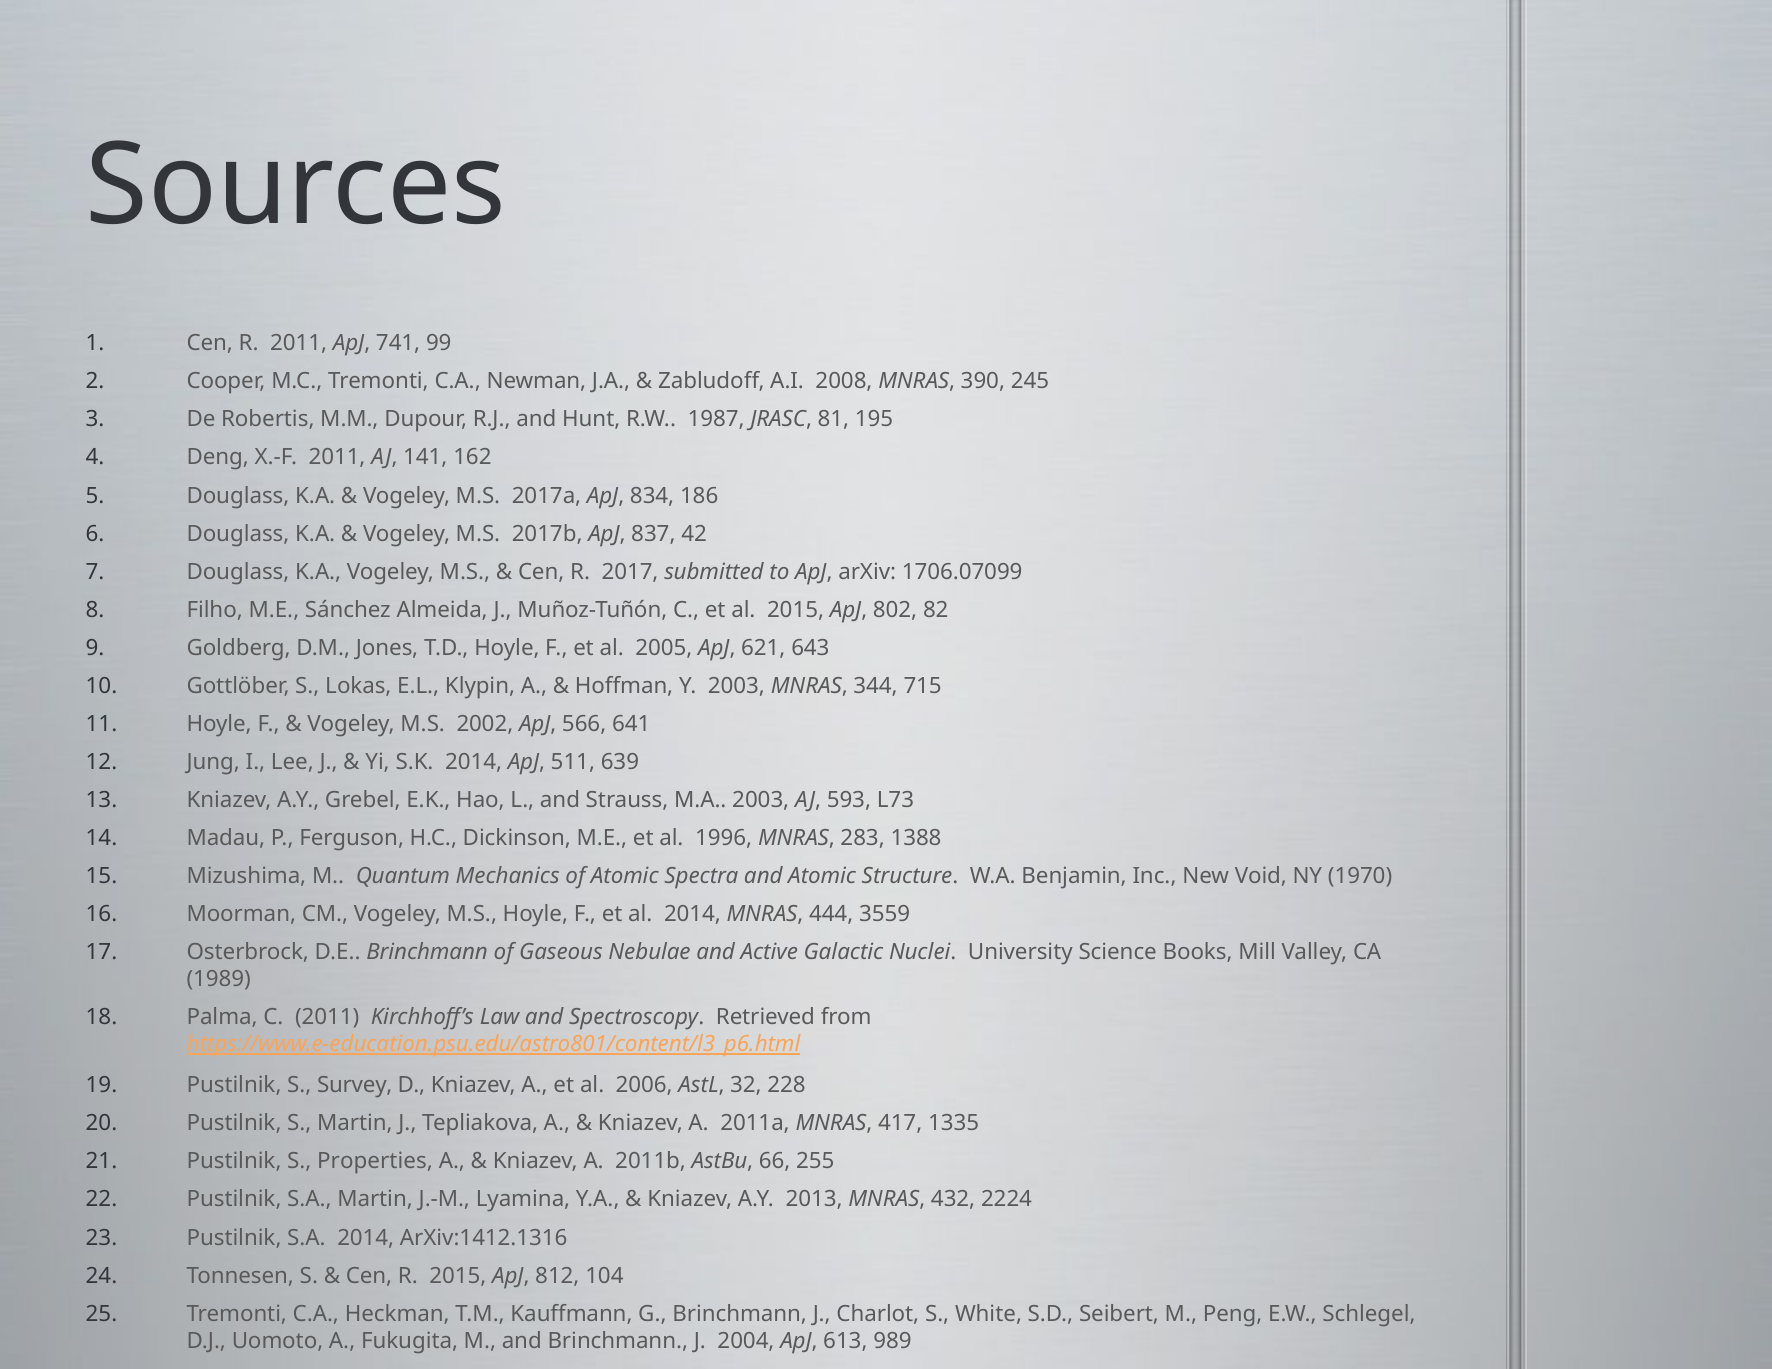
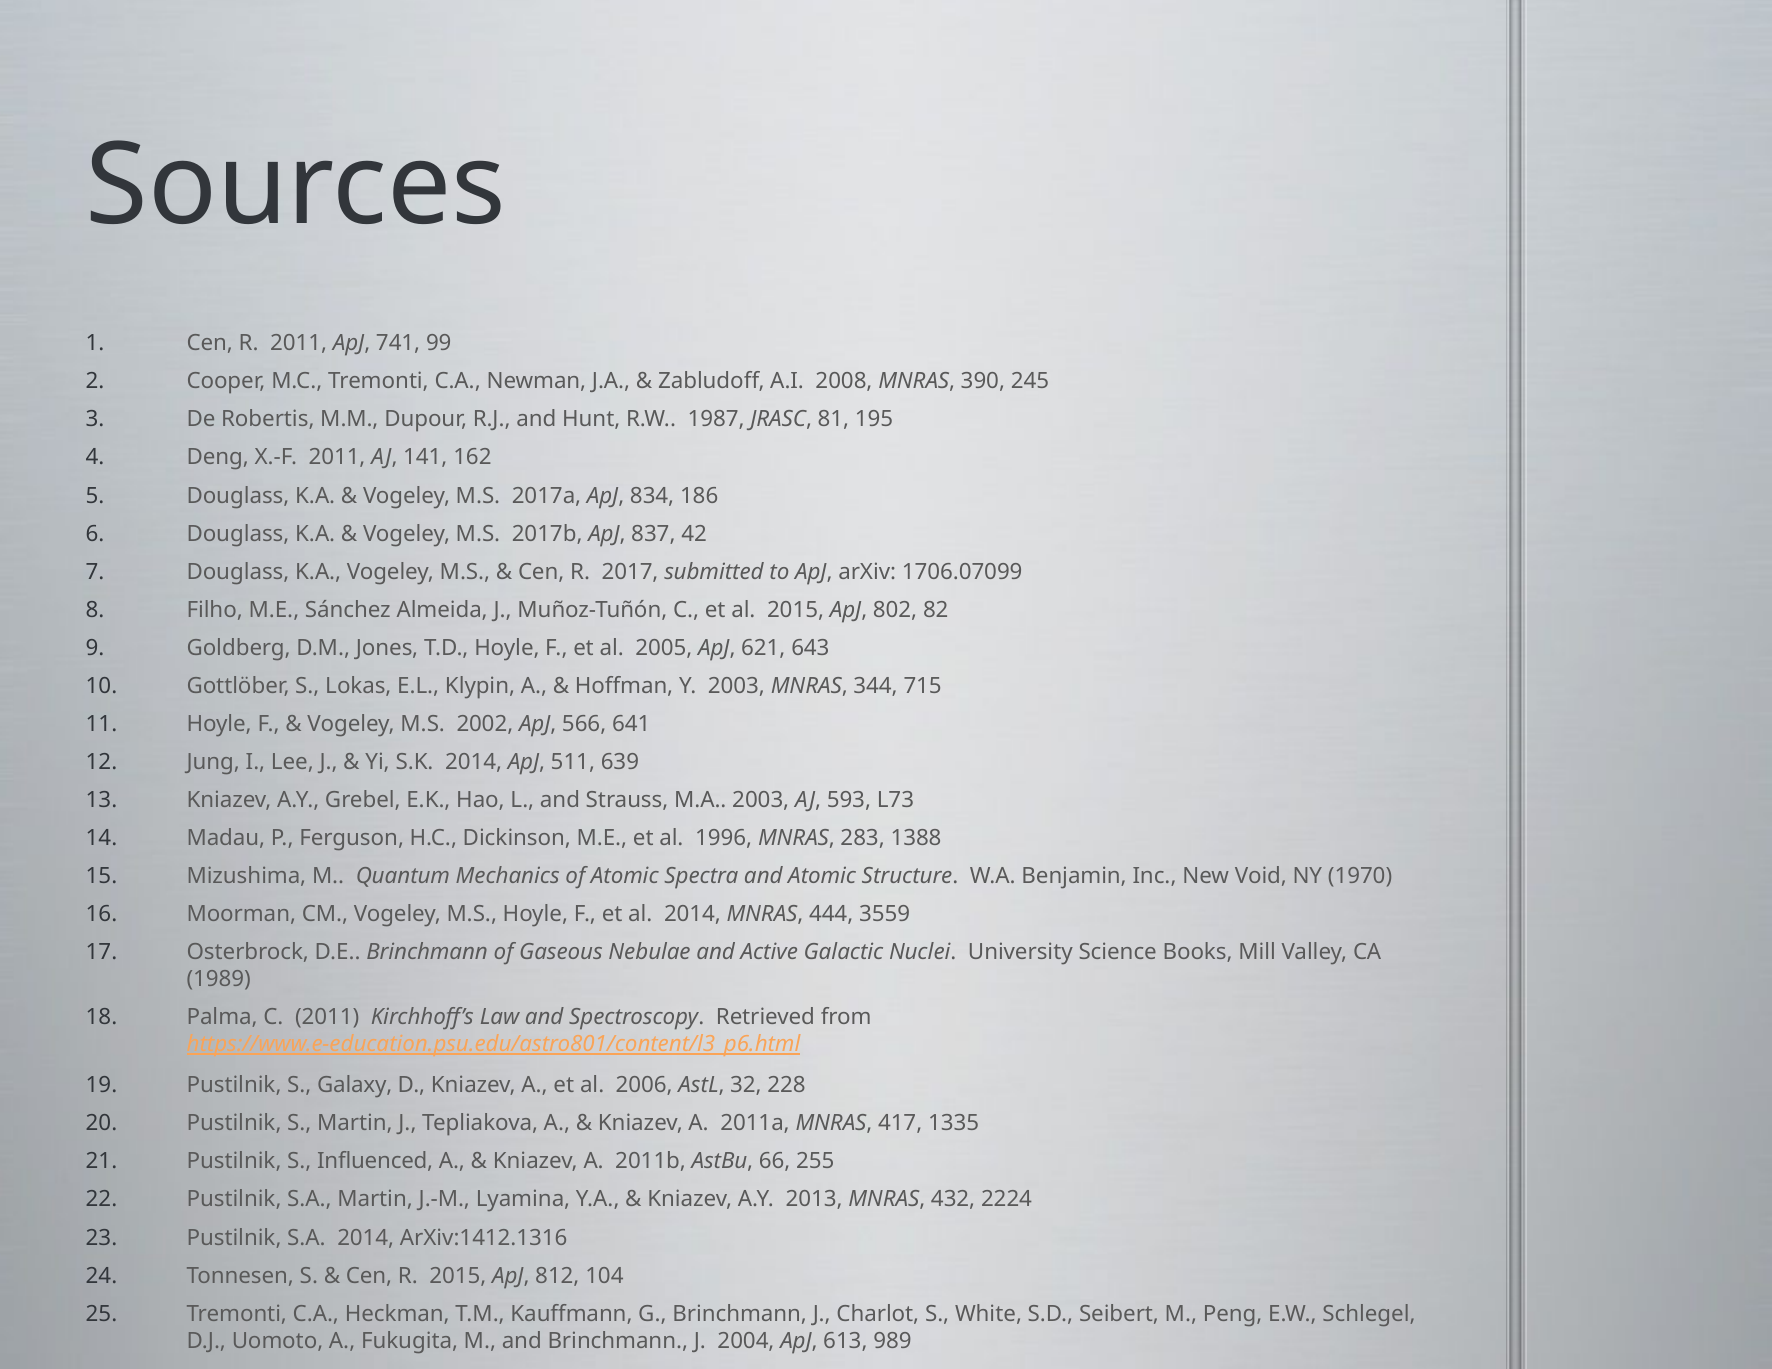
Survey: Survey -> Galaxy
Properties: Properties -> Influenced
